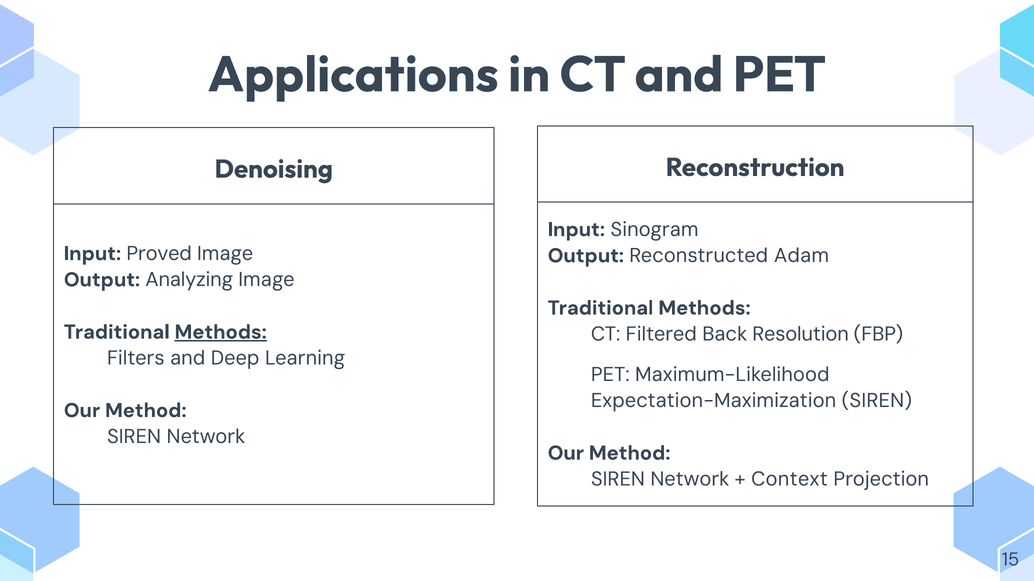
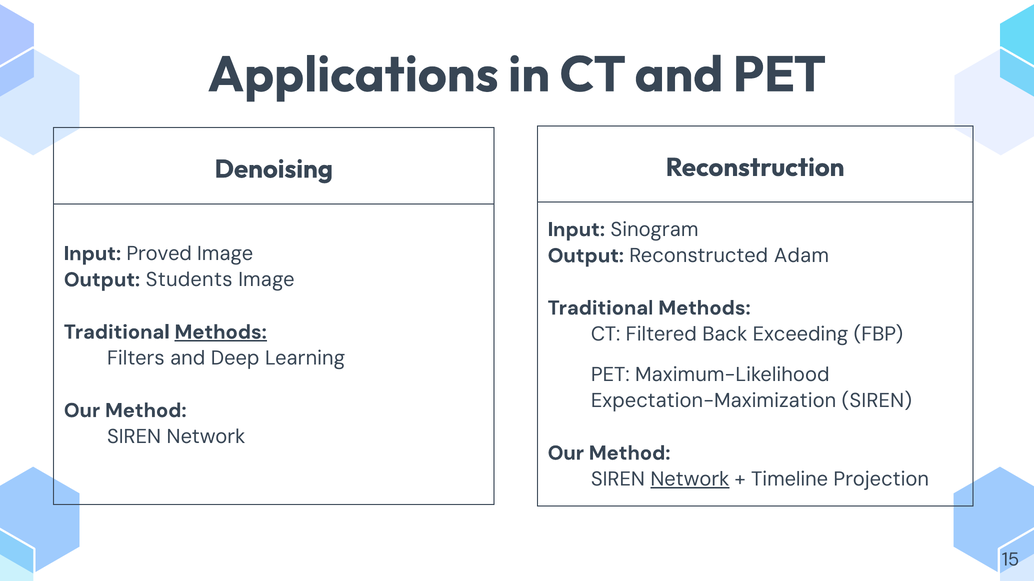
Analyzing: Analyzing -> Students
Resolution: Resolution -> Exceeding
Network at (690, 480) underline: none -> present
Context: Context -> Timeline
